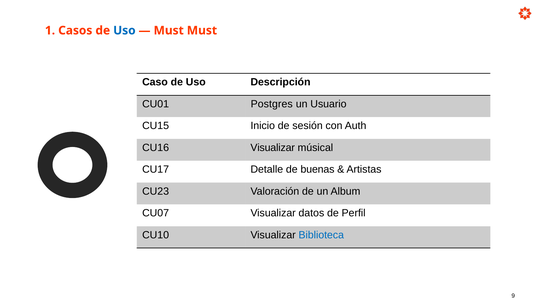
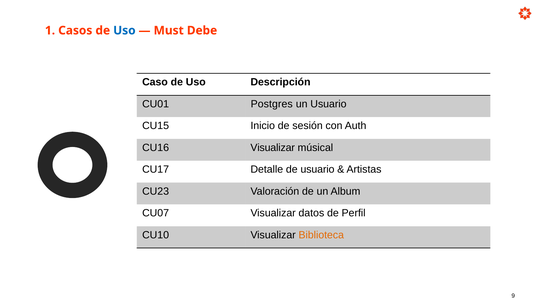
Must Must: Must -> Debe
de buenas: buenas -> usuario
Biblioteca colour: blue -> orange
